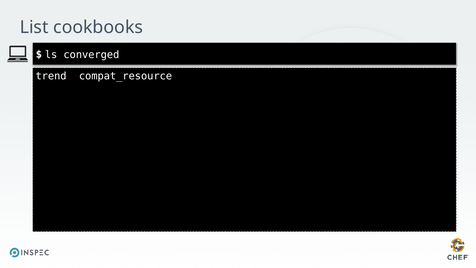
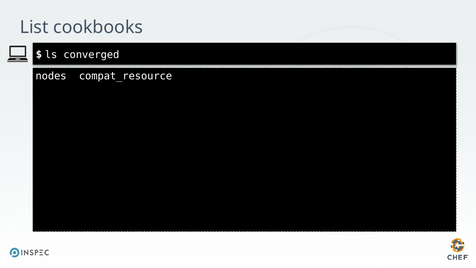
trend: trend -> nodes
